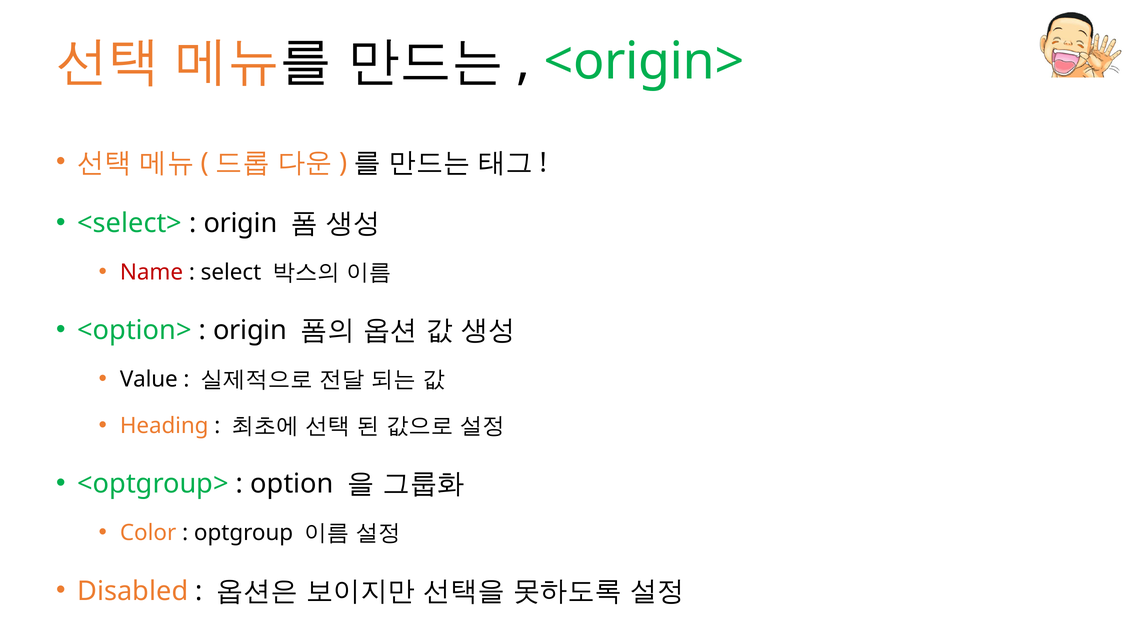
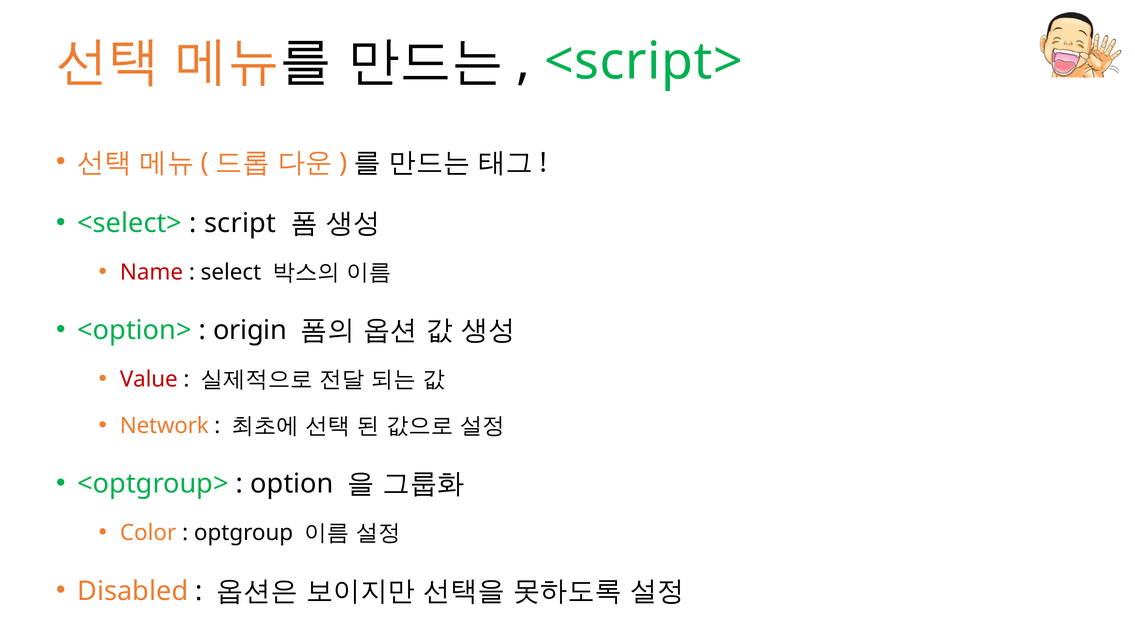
<origin>: <origin> -> <script>
origin at (240, 223): origin -> script
Value colour: black -> red
Heading: Heading -> Network
